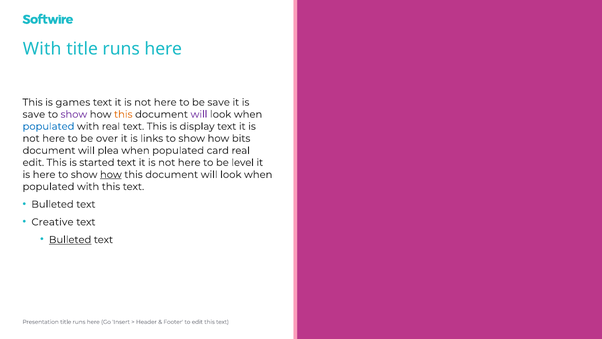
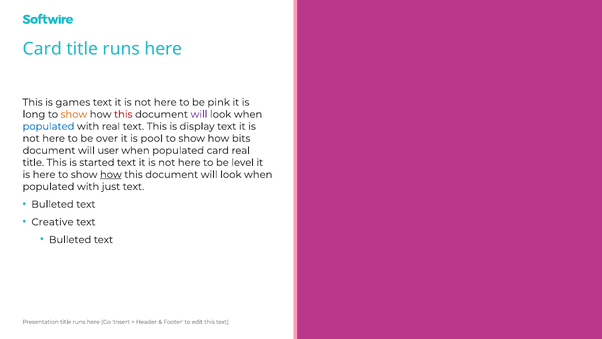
With at (42, 49): With -> Card
be save: save -> pink
save at (34, 114): save -> long
show at (74, 114) colour: purple -> orange
this at (123, 114) colour: orange -> red
links: links -> pool
plea: plea -> user
edit at (33, 162): edit -> title
with this: this -> just
Bulleted at (70, 240) underline: present -> none
